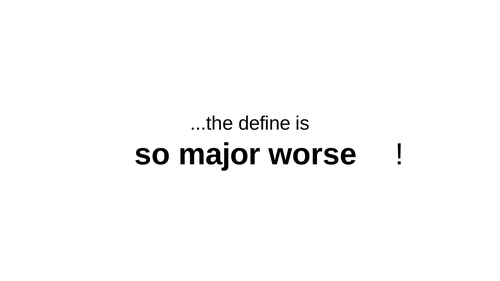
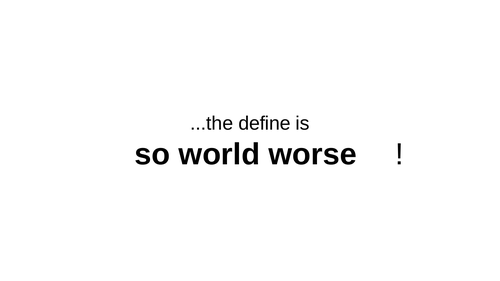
major: major -> world
